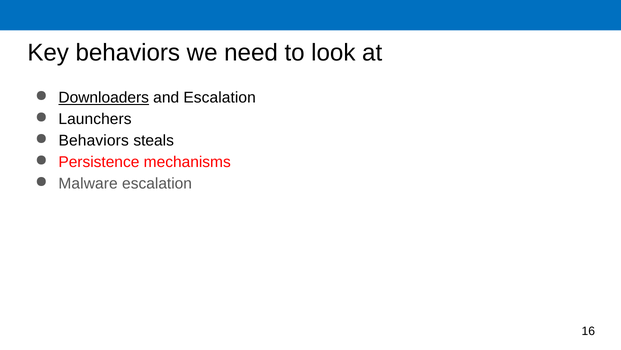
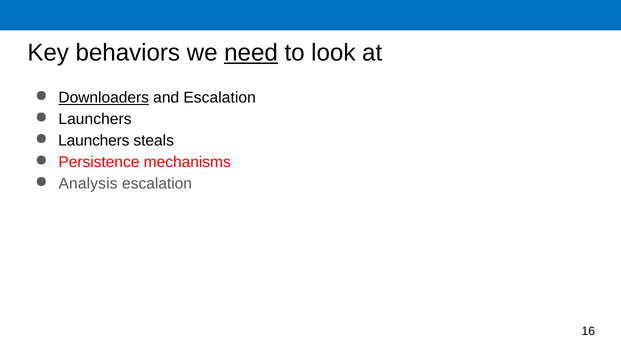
need underline: none -> present
Behaviors at (94, 140): Behaviors -> Launchers
Malware: Malware -> Analysis
